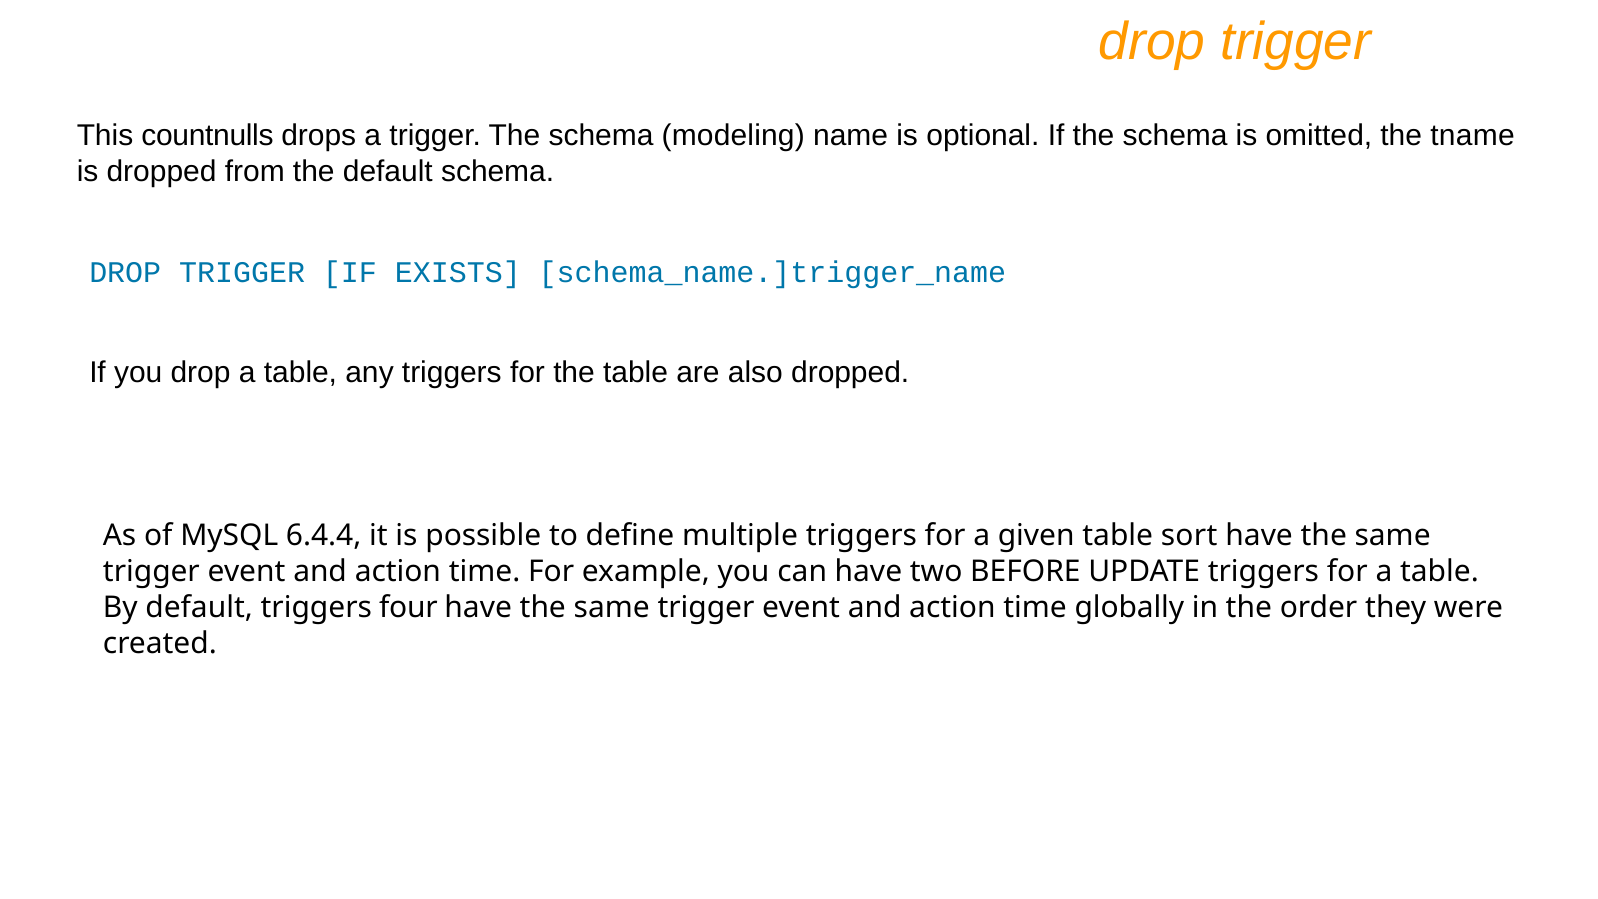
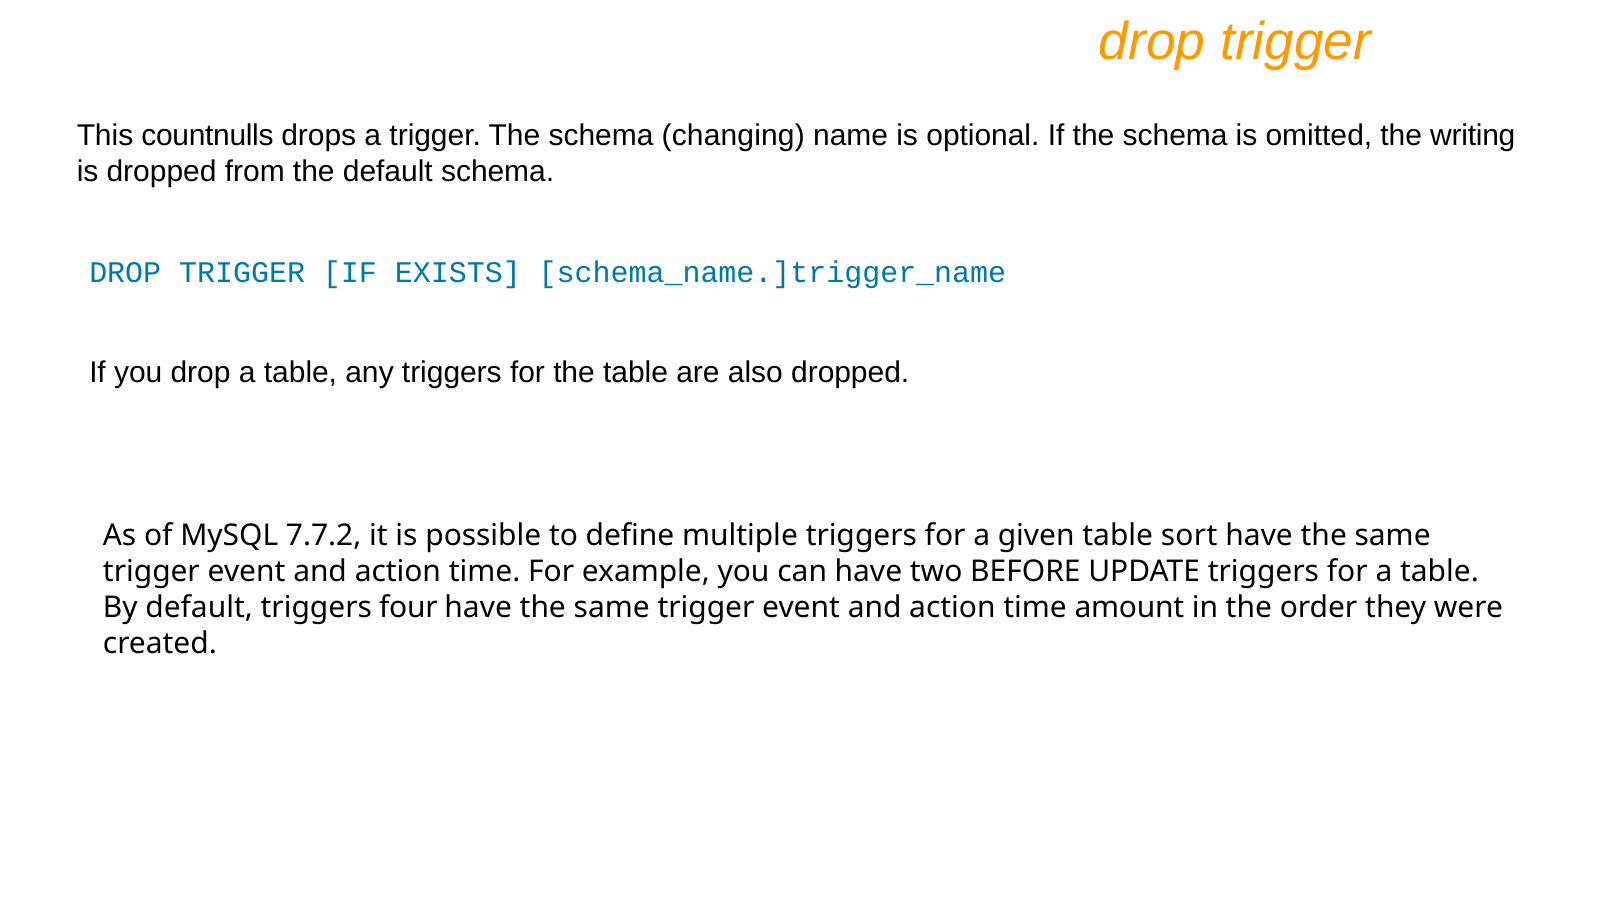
modeling: modeling -> changing
tname: tname -> writing
6.4.4: 6.4.4 -> 7.7.2
globally: globally -> amount
